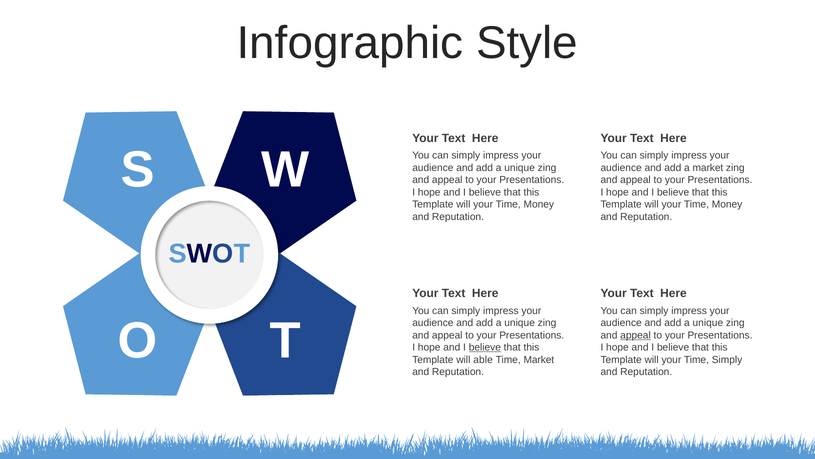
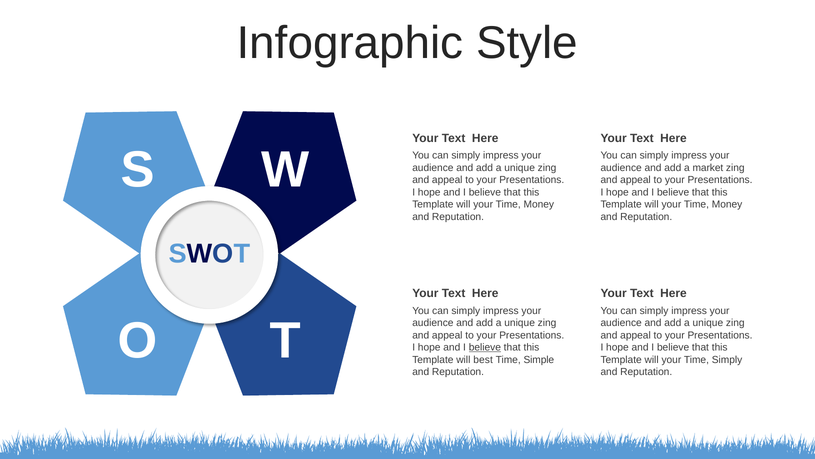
appeal at (635, 335) underline: present -> none
able: able -> best
Time Market: Market -> Simple
